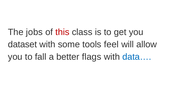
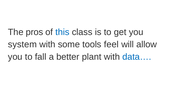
jobs: jobs -> pros
this colour: red -> blue
dataset: dataset -> system
flags: flags -> plant
